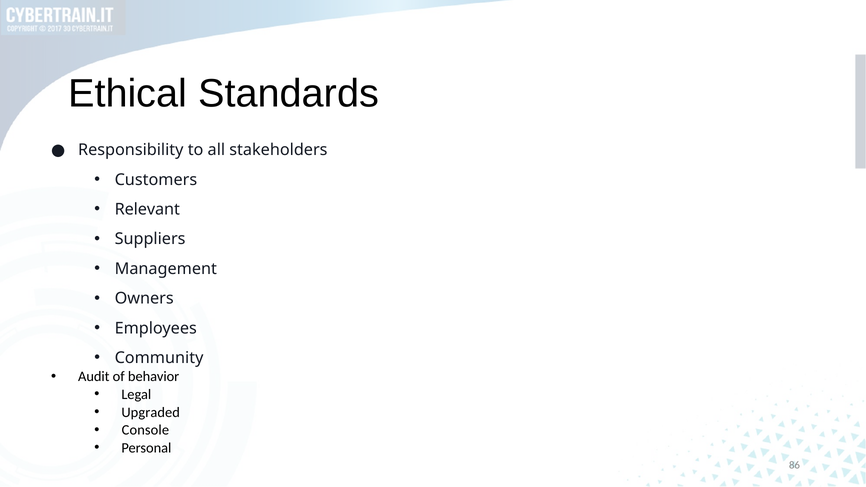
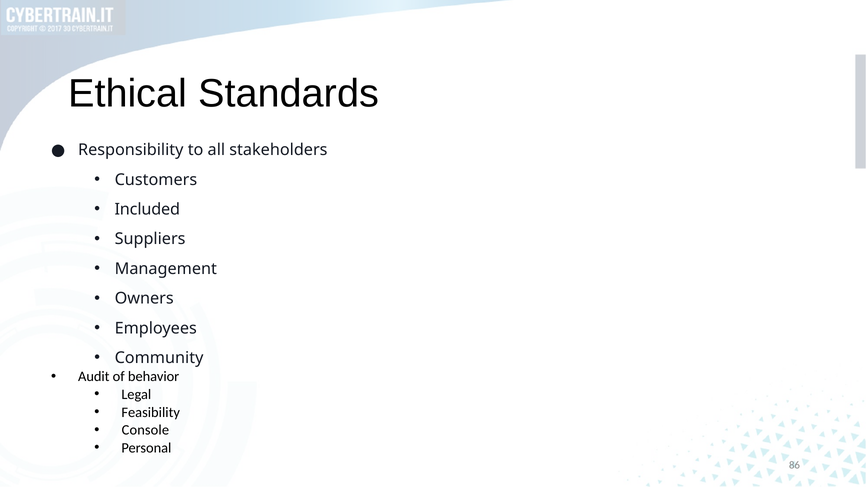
Relevant: Relevant -> Included
Upgraded: Upgraded -> Feasibility
